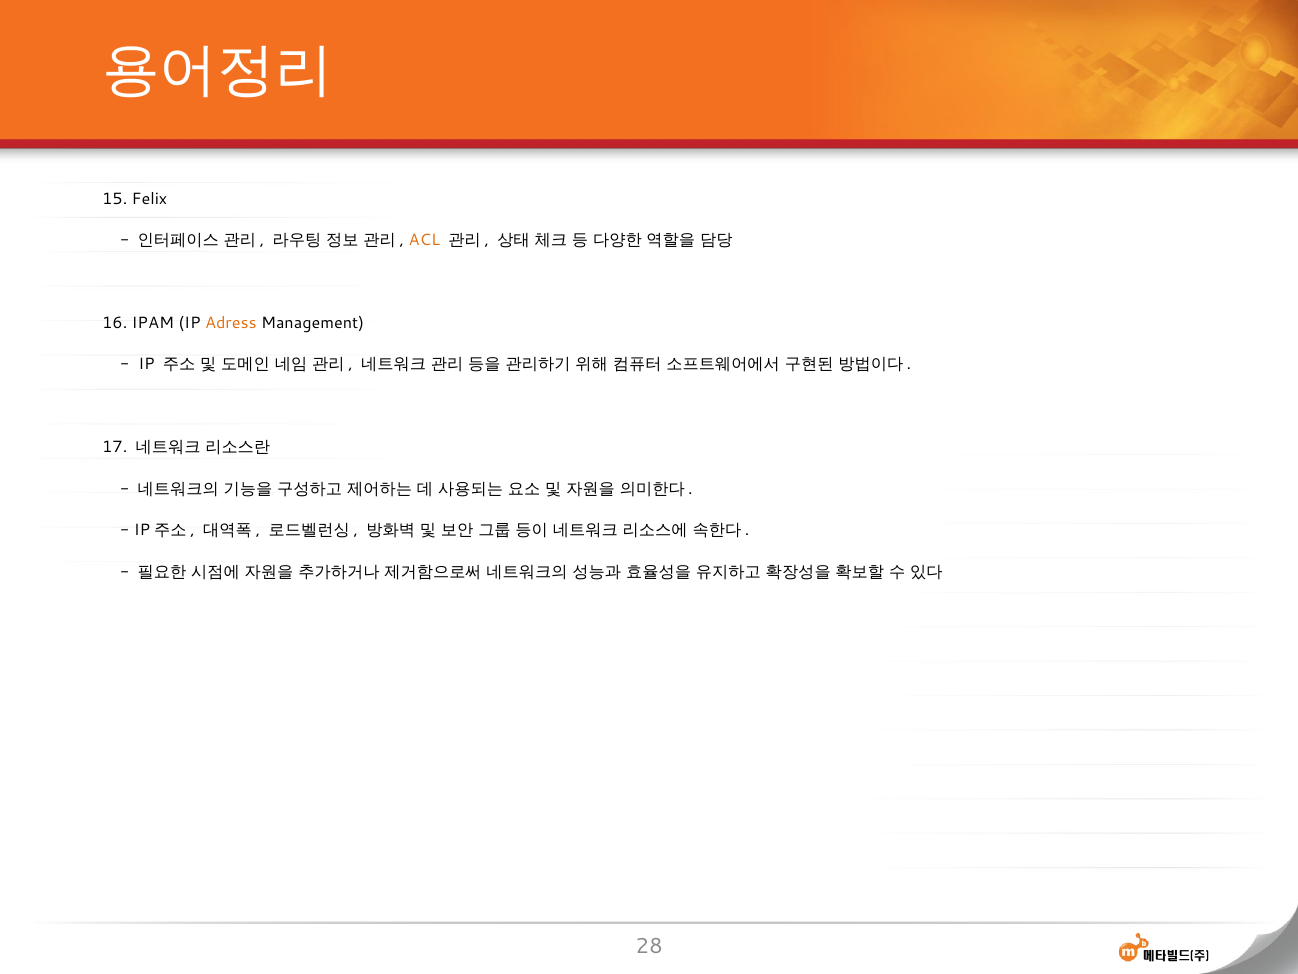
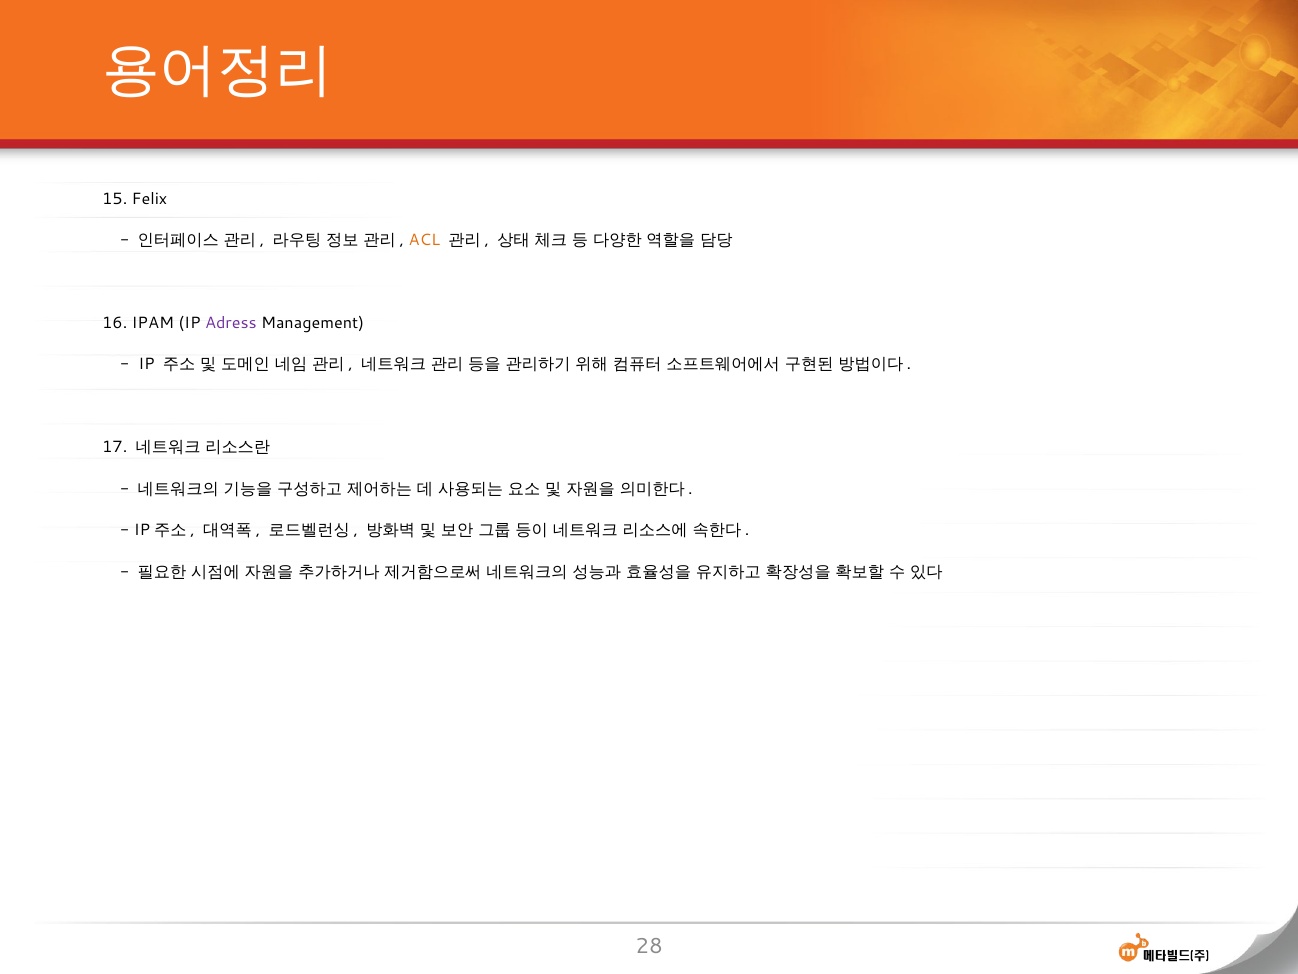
Adress colour: orange -> purple
